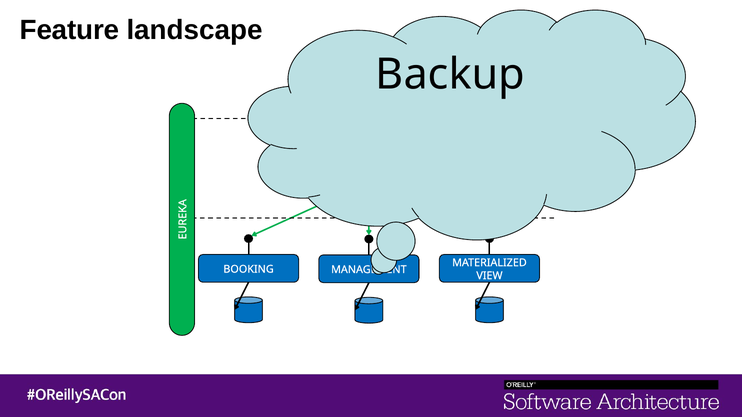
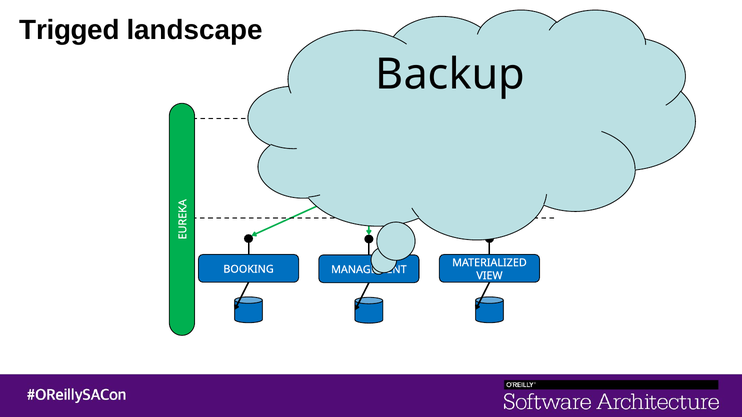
Feature: Feature -> Trigged
